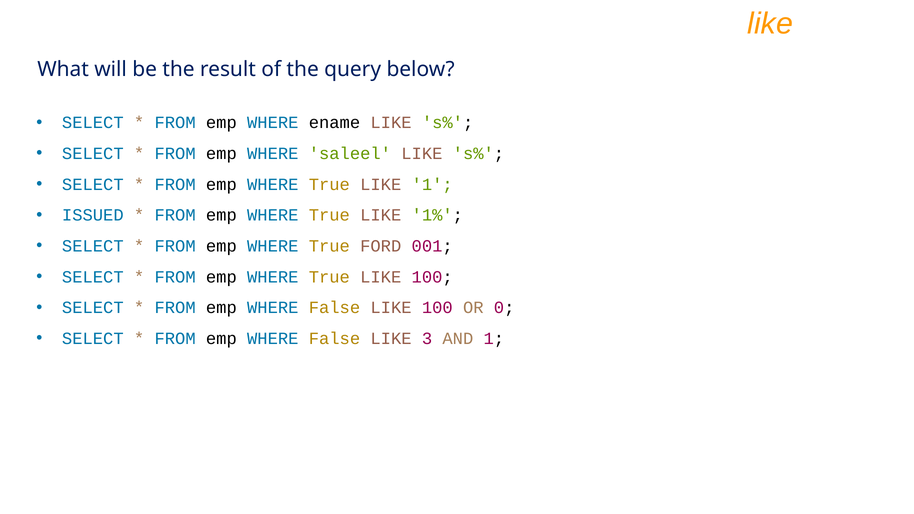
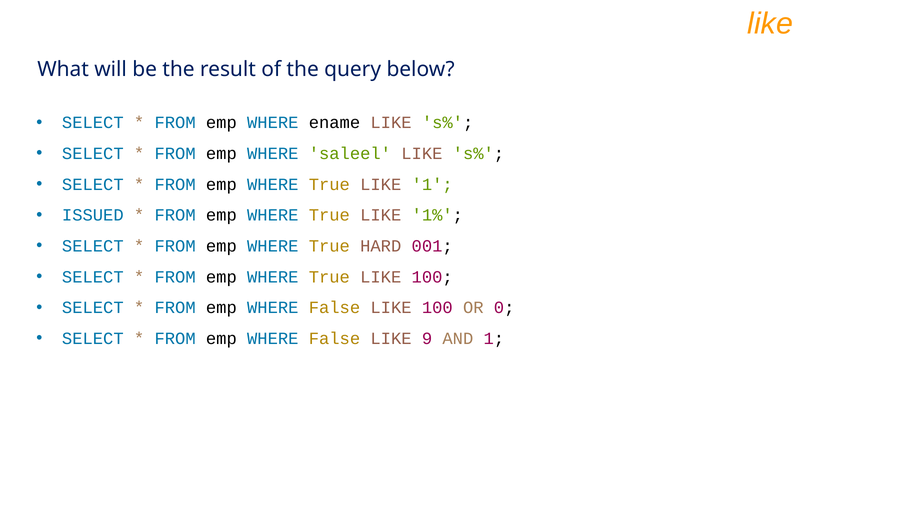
FORD: FORD -> HARD
3: 3 -> 9
